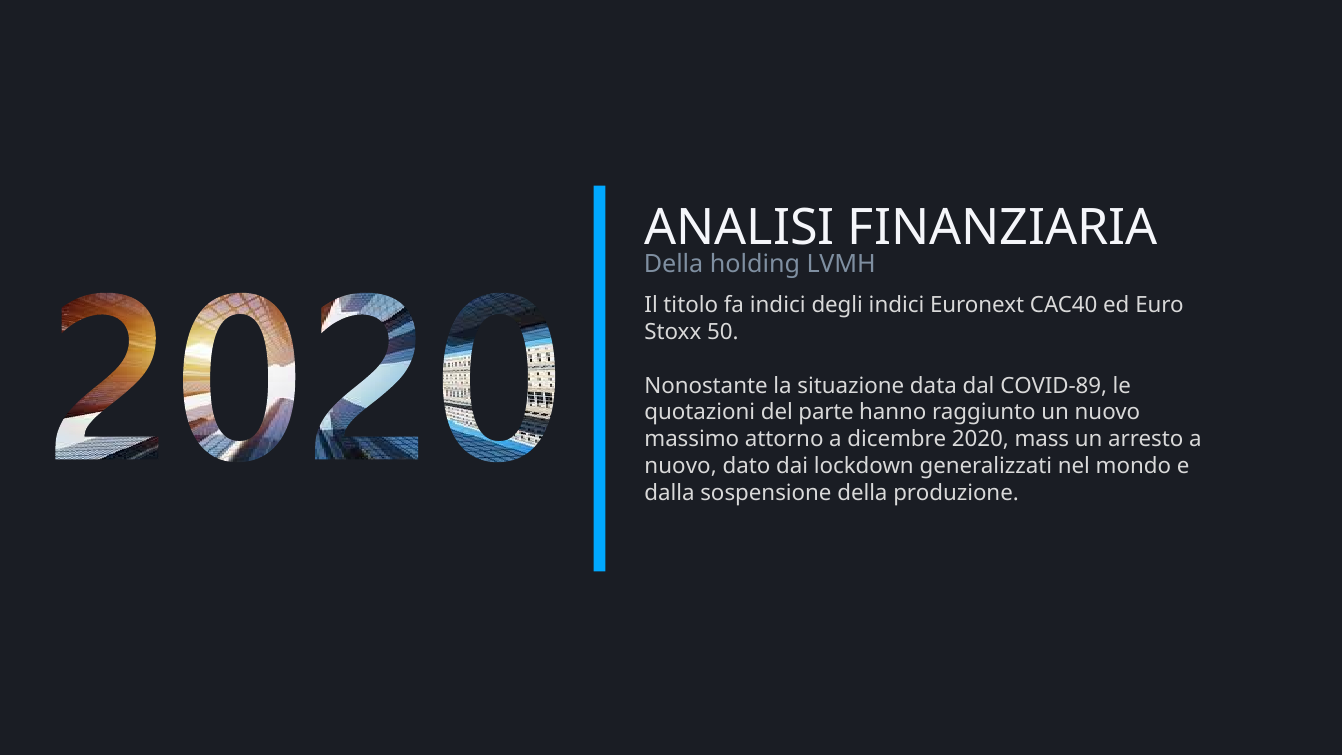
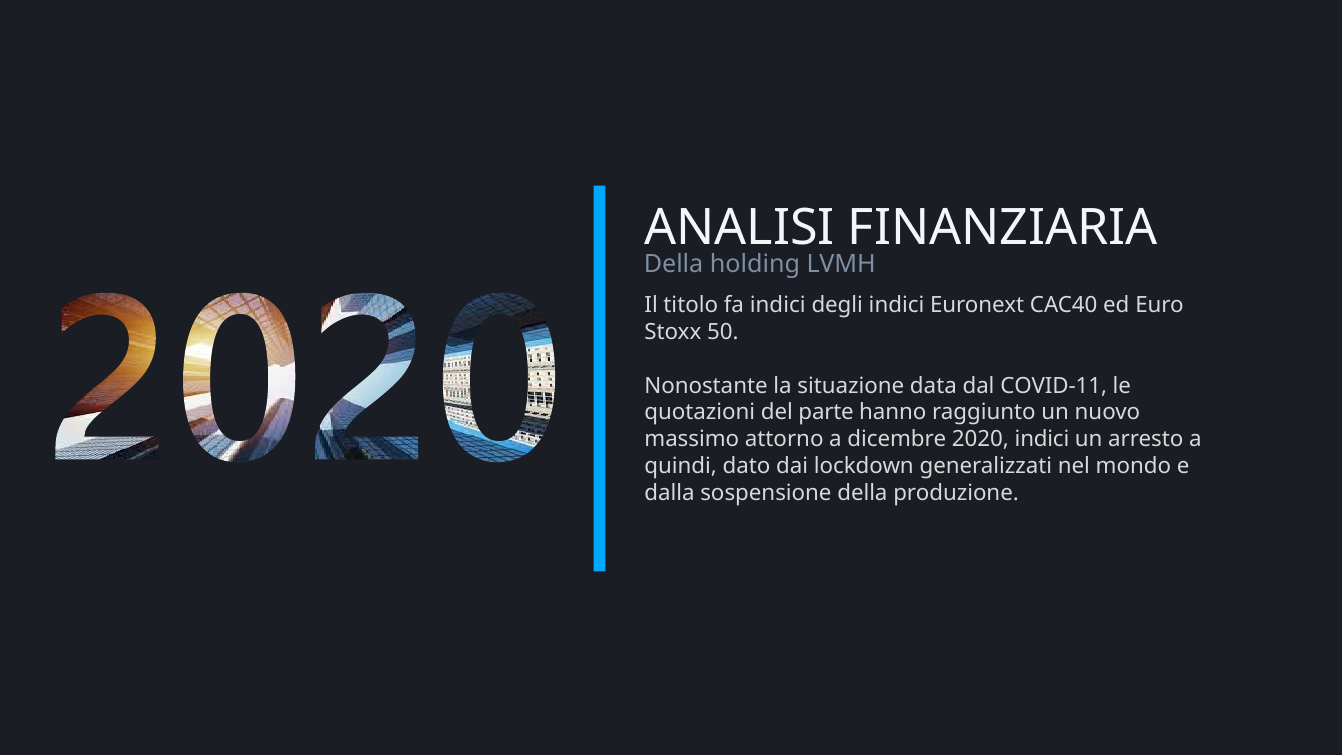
COVID-89: COVID-89 -> COVID-11
2020 mass: mass -> indici
nuovo at (681, 466): nuovo -> quindi
